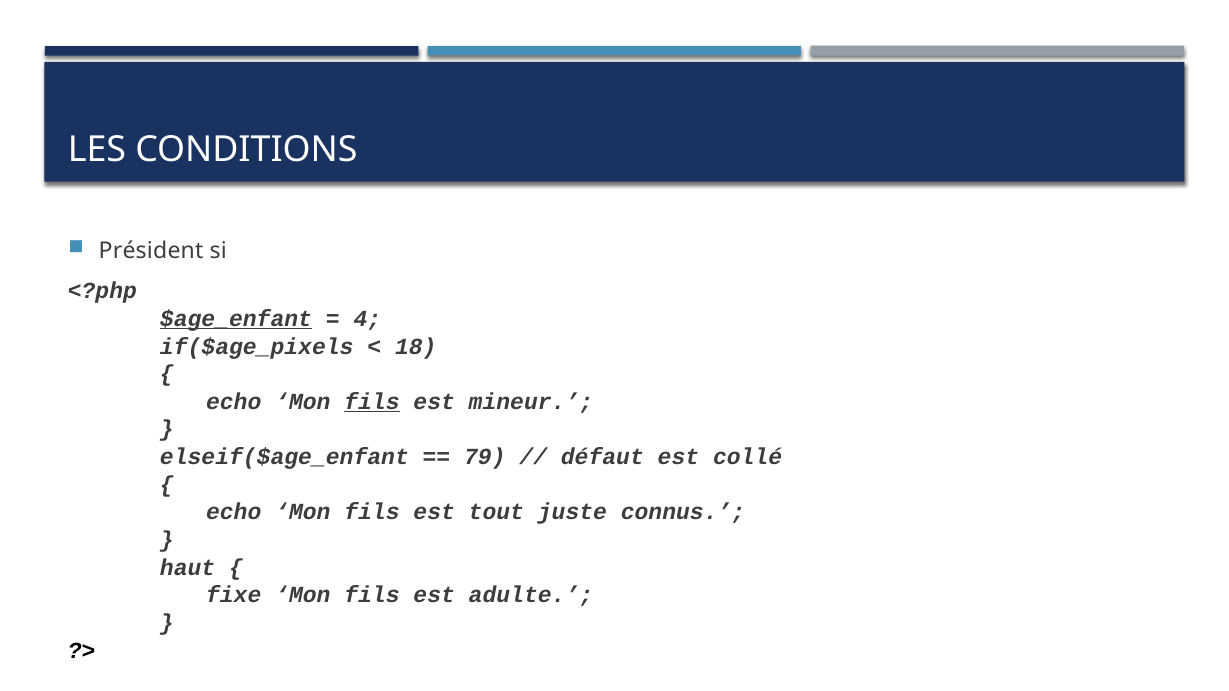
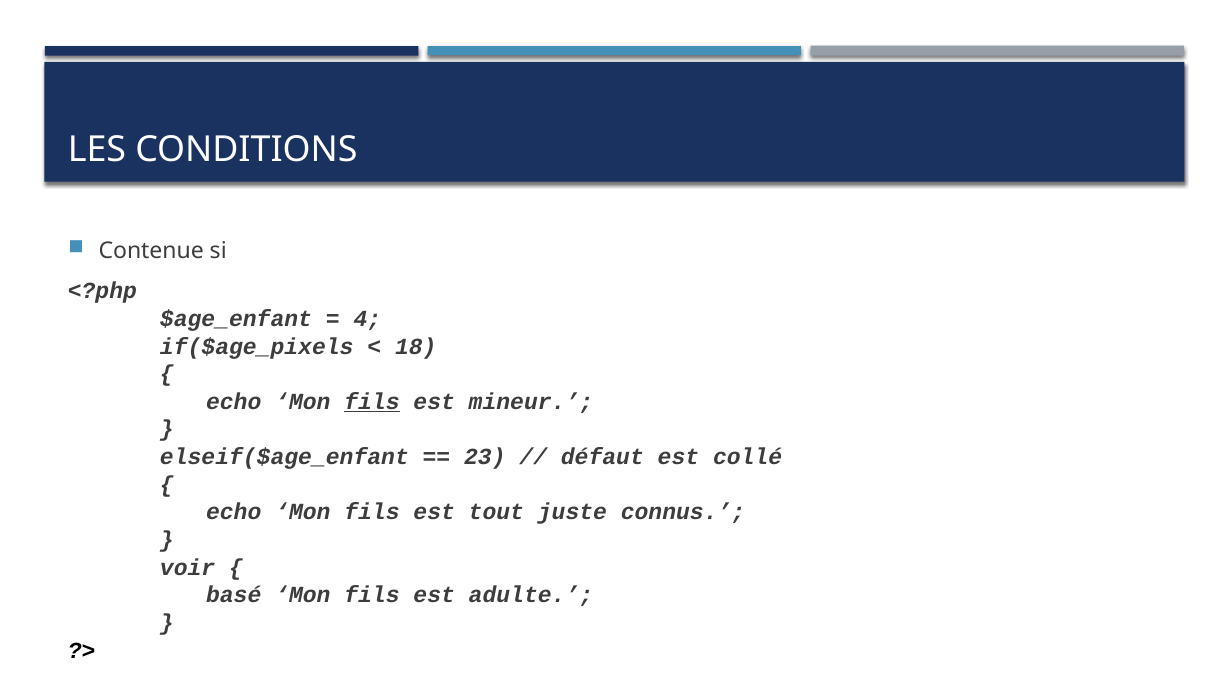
Président: Président -> Contenue
$age_enfant underline: present -> none
79: 79 -> 23
haut: haut -> voir
fixe: fixe -> basé
